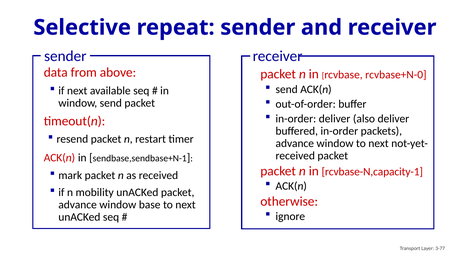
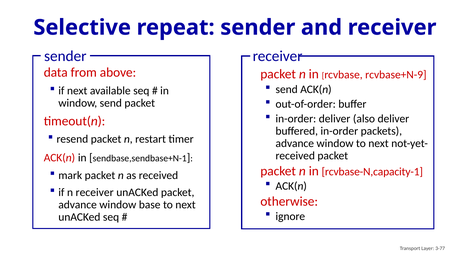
rcvbase+N-0: rcvbase+N-0 -> rcvbase+N-9
n mobility: mobility -> receiver
